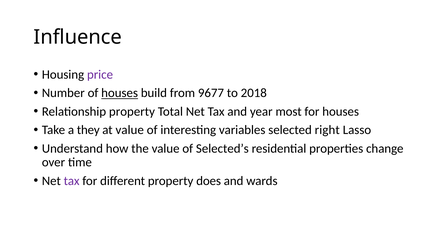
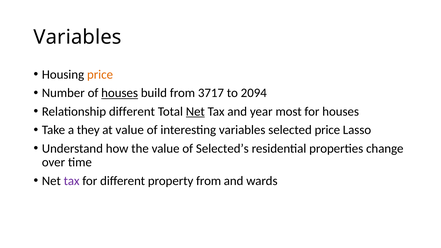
Influence at (78, 37): Influence -> Variables
price at (100, 75) colour: purple -> orange
9677: 9677 -> 3717
2018: 2018 -> 2094
Relationship property: property -> different
Net at (195, 112) underline: none -> present
selected right: right -> price
property does: does -> from
